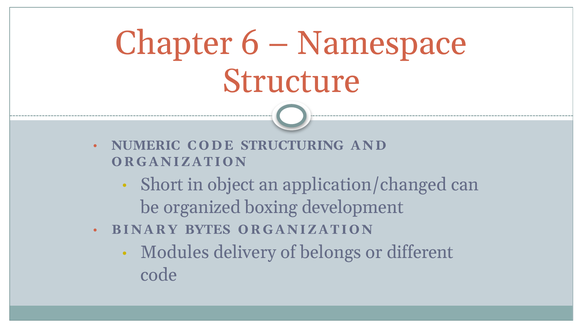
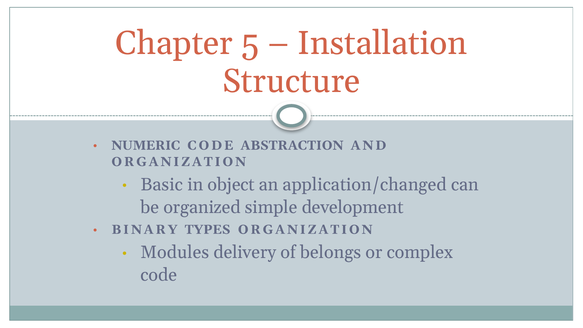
6: 6 -> 5
Namespace: Namespace -> Installation
STRUCTURING: STRUCTURING -> ABSTRACTION
Short: Short -> Basic
boxing: boxing -> simple
BYTES: BYTES -> TYPES
different: different -> complex
